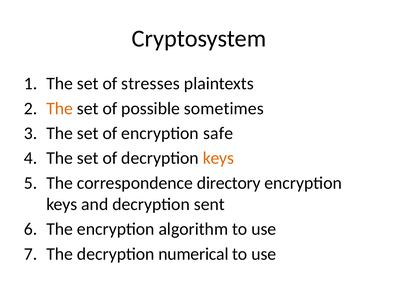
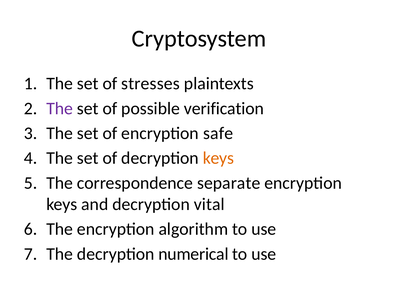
The at (60, 108) colour: orange -> purple
sometimes: sometimes -> verification
directory: directory -> separate
sent: sent -> vital
